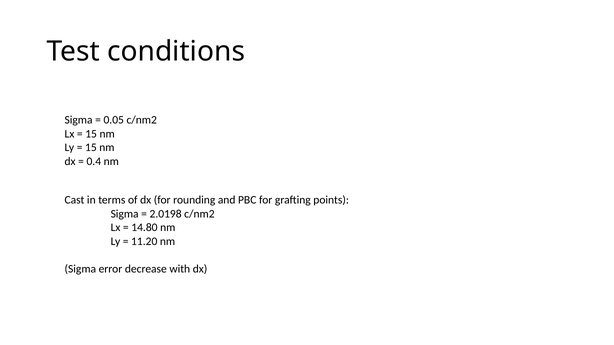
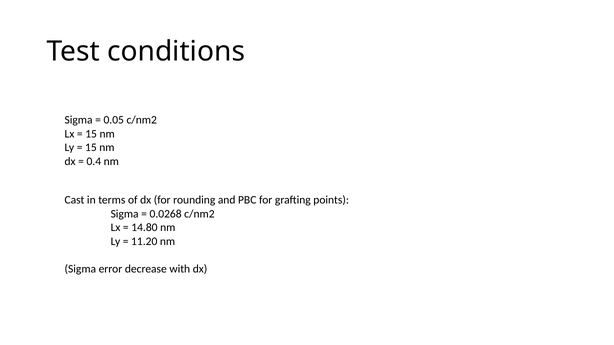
2.0198: 2.0198 -> 0.0268
